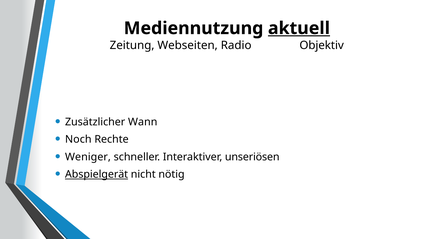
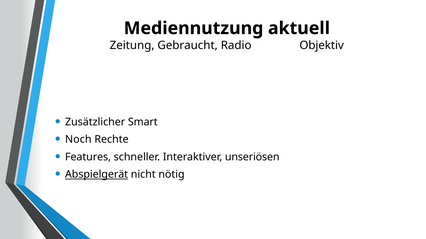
aktuell underline: present -> none
Webseiten: Webseiten -> Gebraucht
Wann: Wann -> Smart
Weniger: Weniger -> Features
